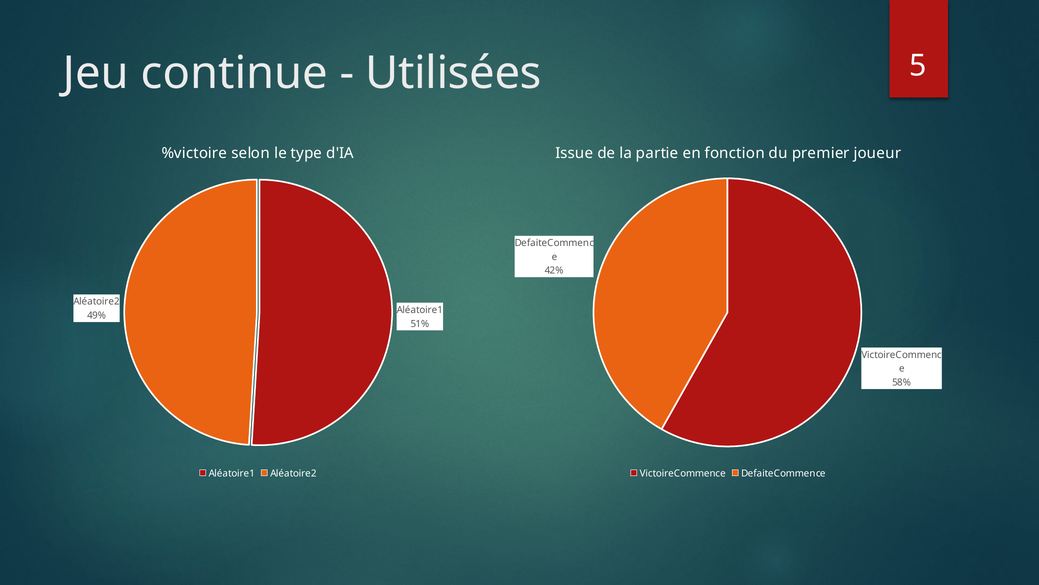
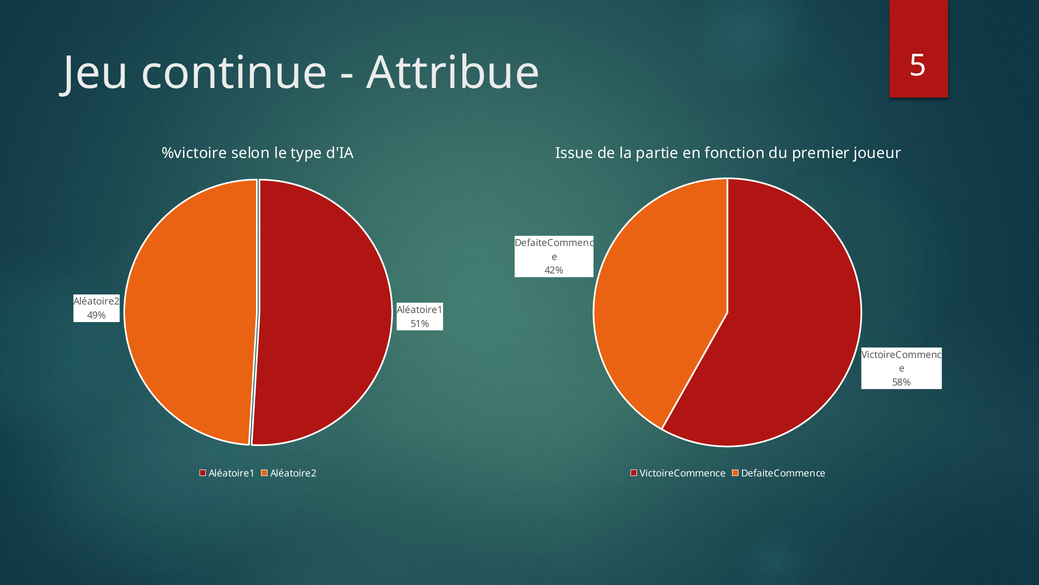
Utilisées: Utilisées -> Attribue
